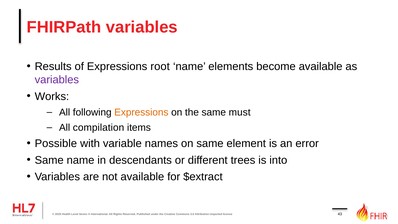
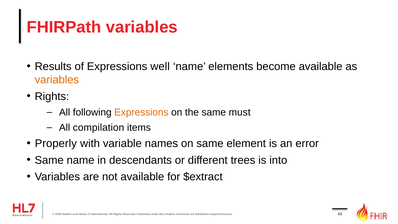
root: root -> well
variables at (57, 80) colour: purple -> orange
Works at (52, 96): Works -> Rights
Possible: Possible -> Properly
